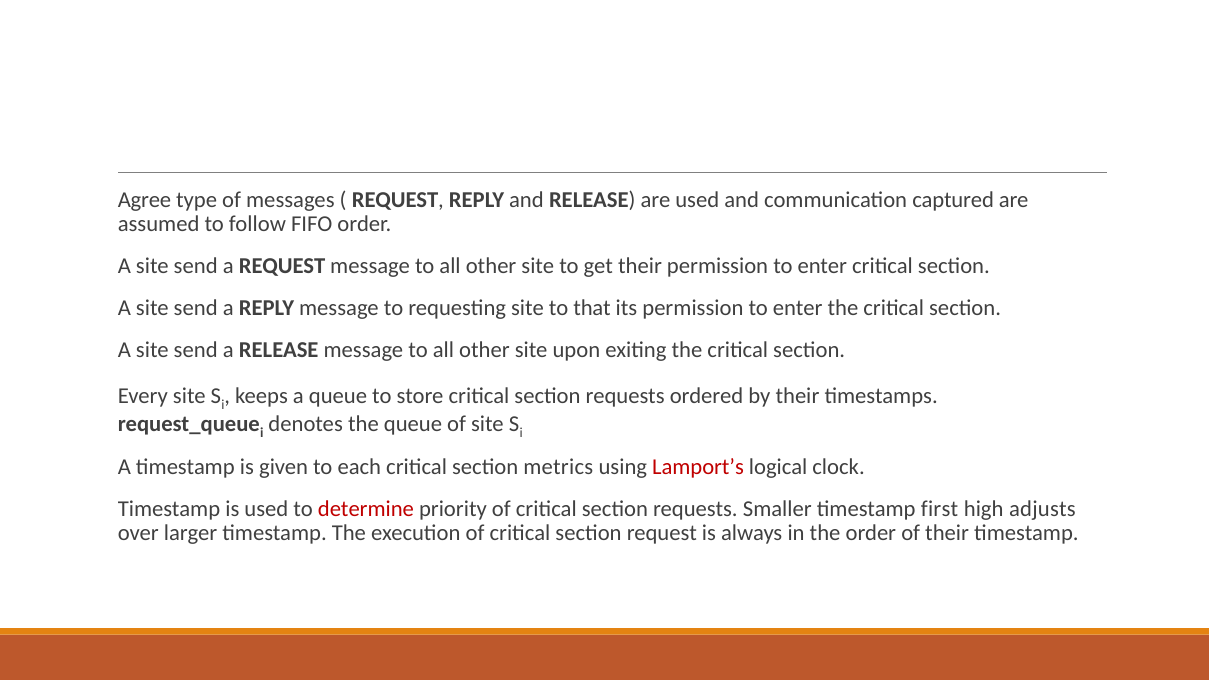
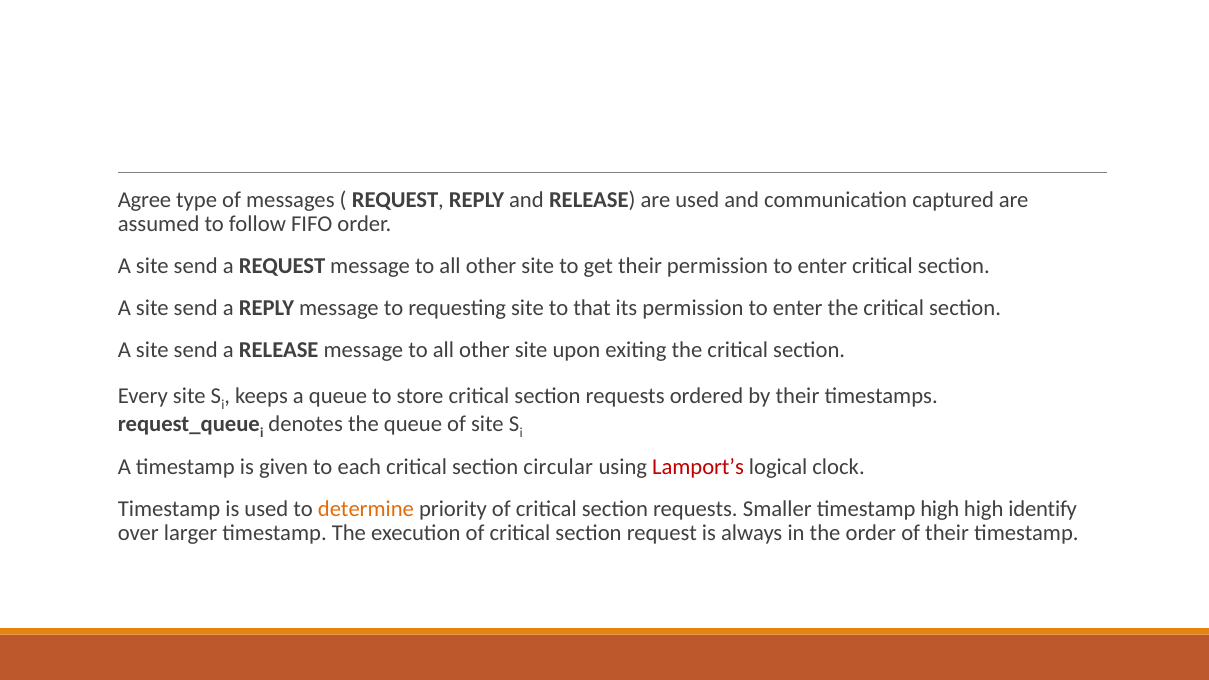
metrics: metrics -> circular
determine colour: red -> orange
timestamp first: first -> high
adjusts: adjusts -> identify
